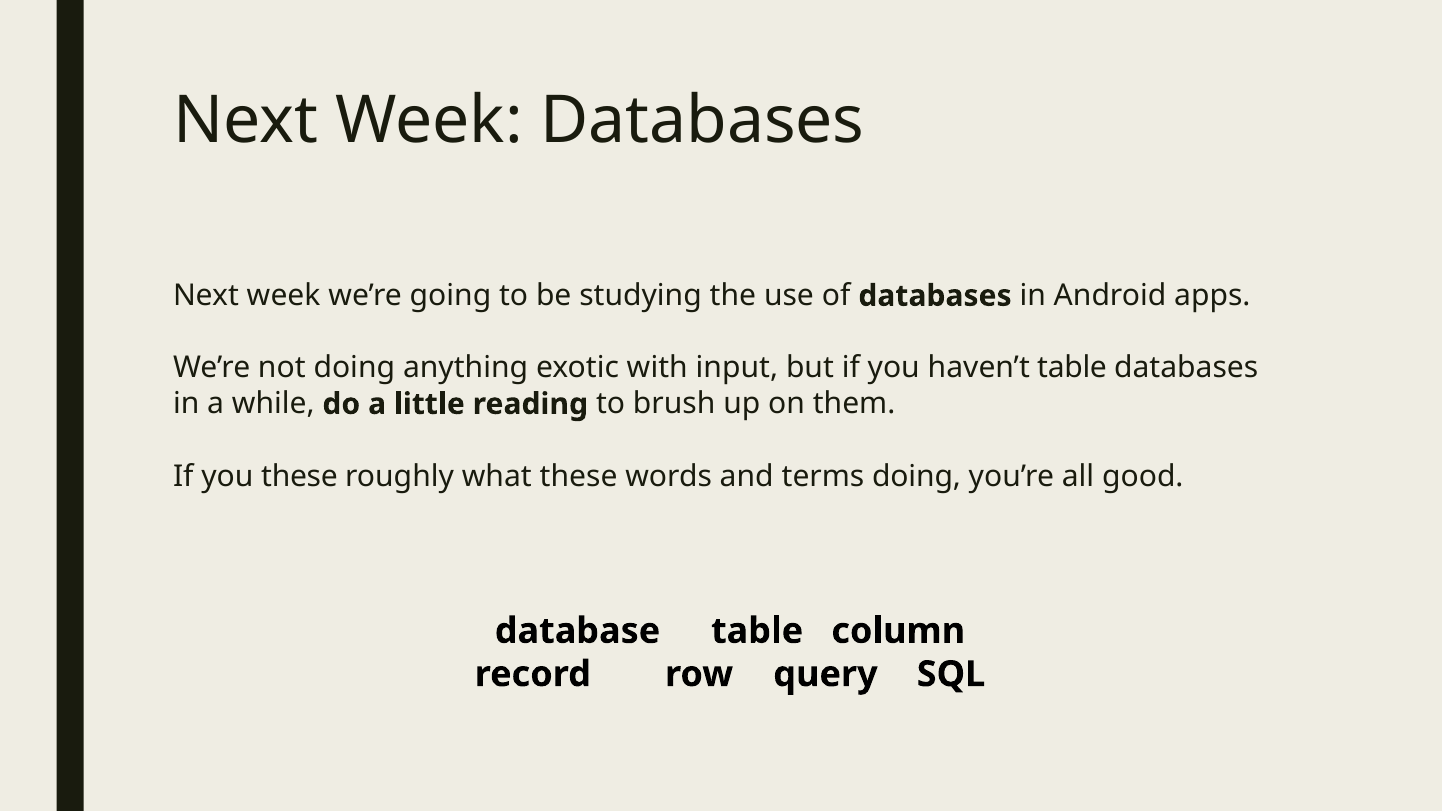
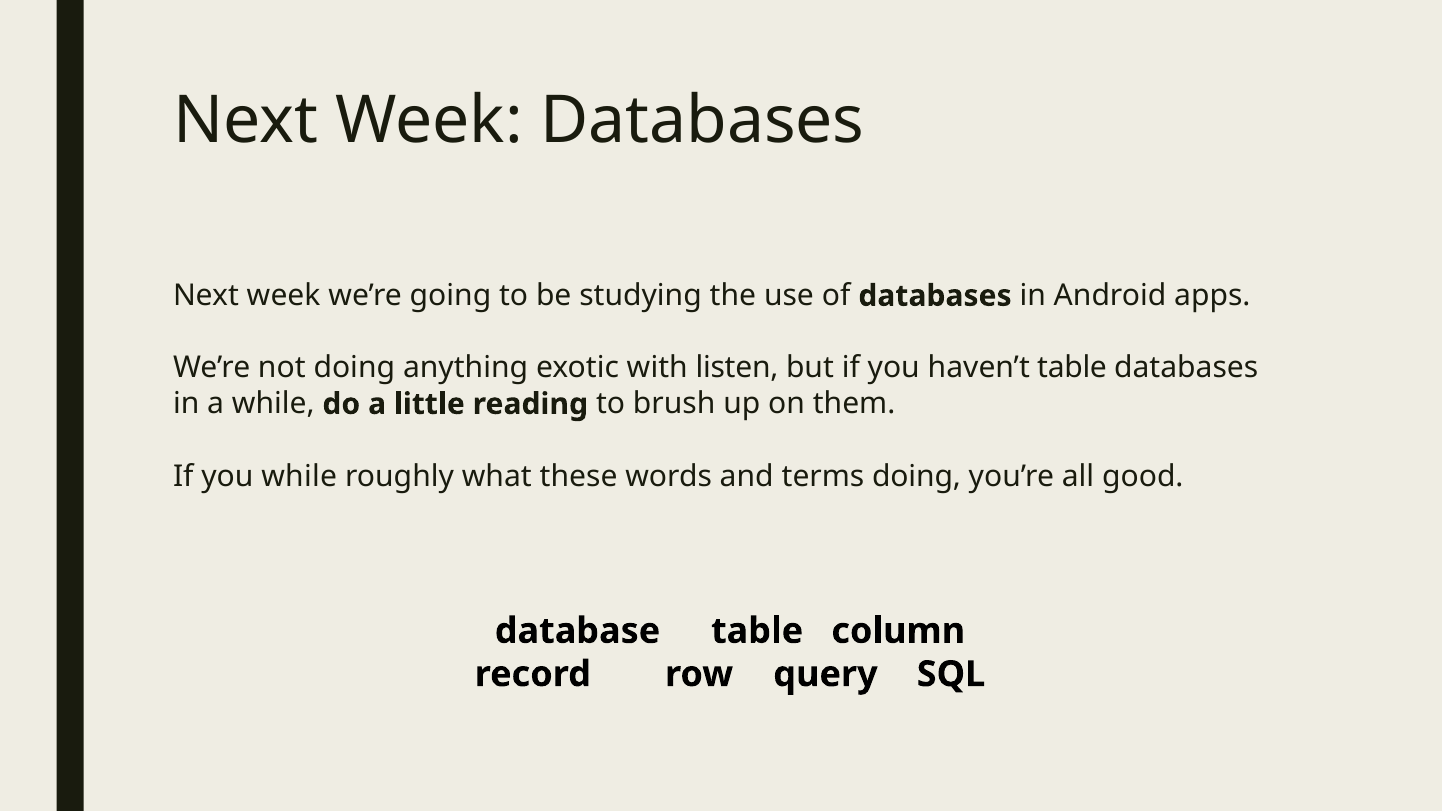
input: input -> listen
you these: these -> while
